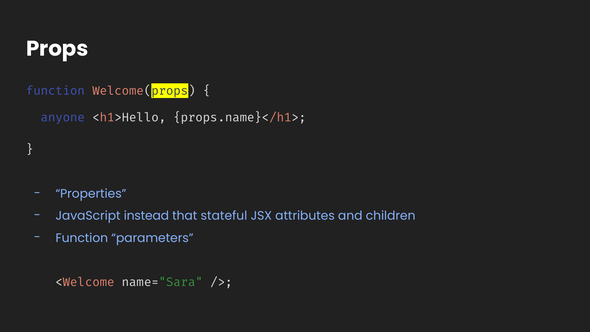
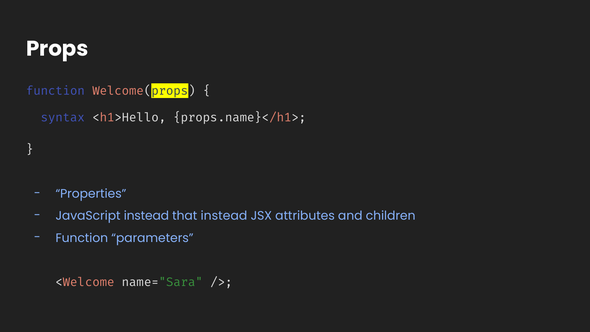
anyone: anyone -> syntax
that stateful: stateful -> instead
